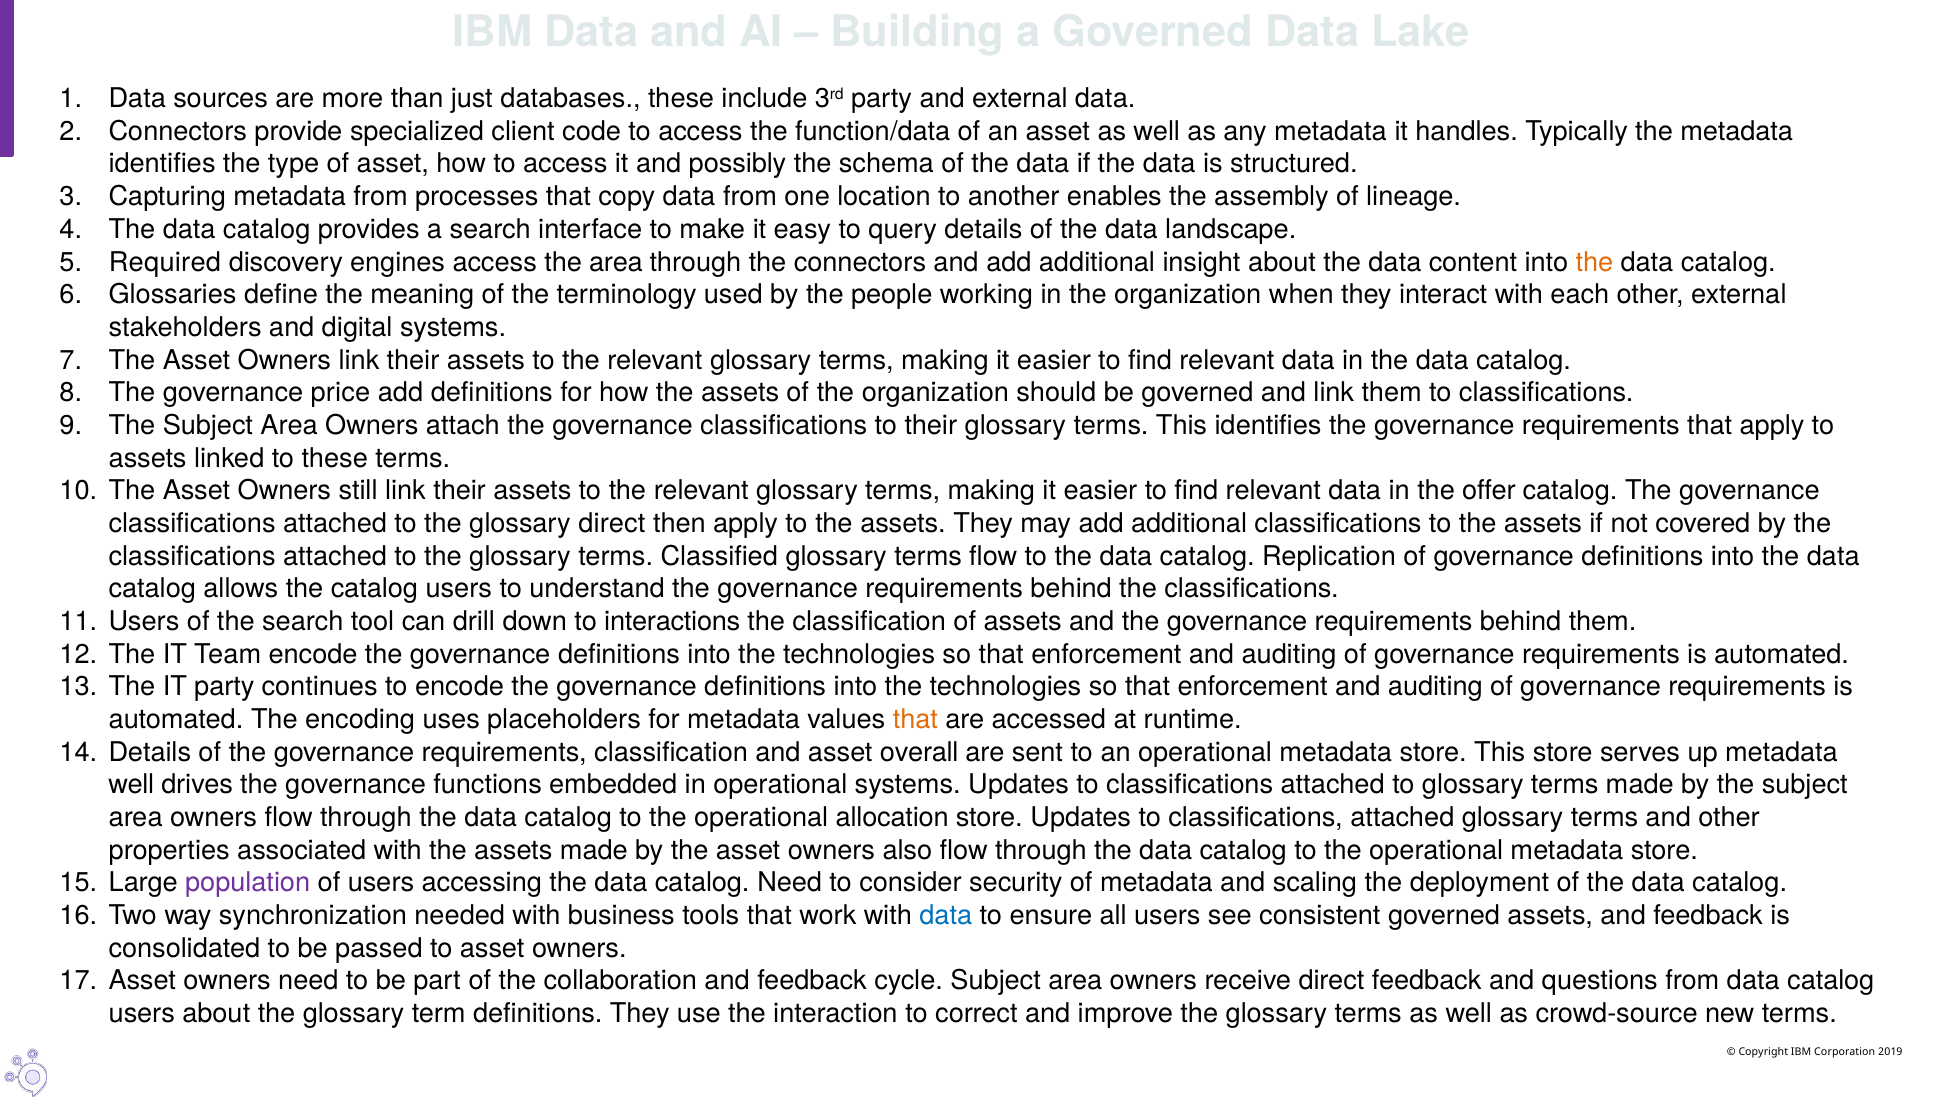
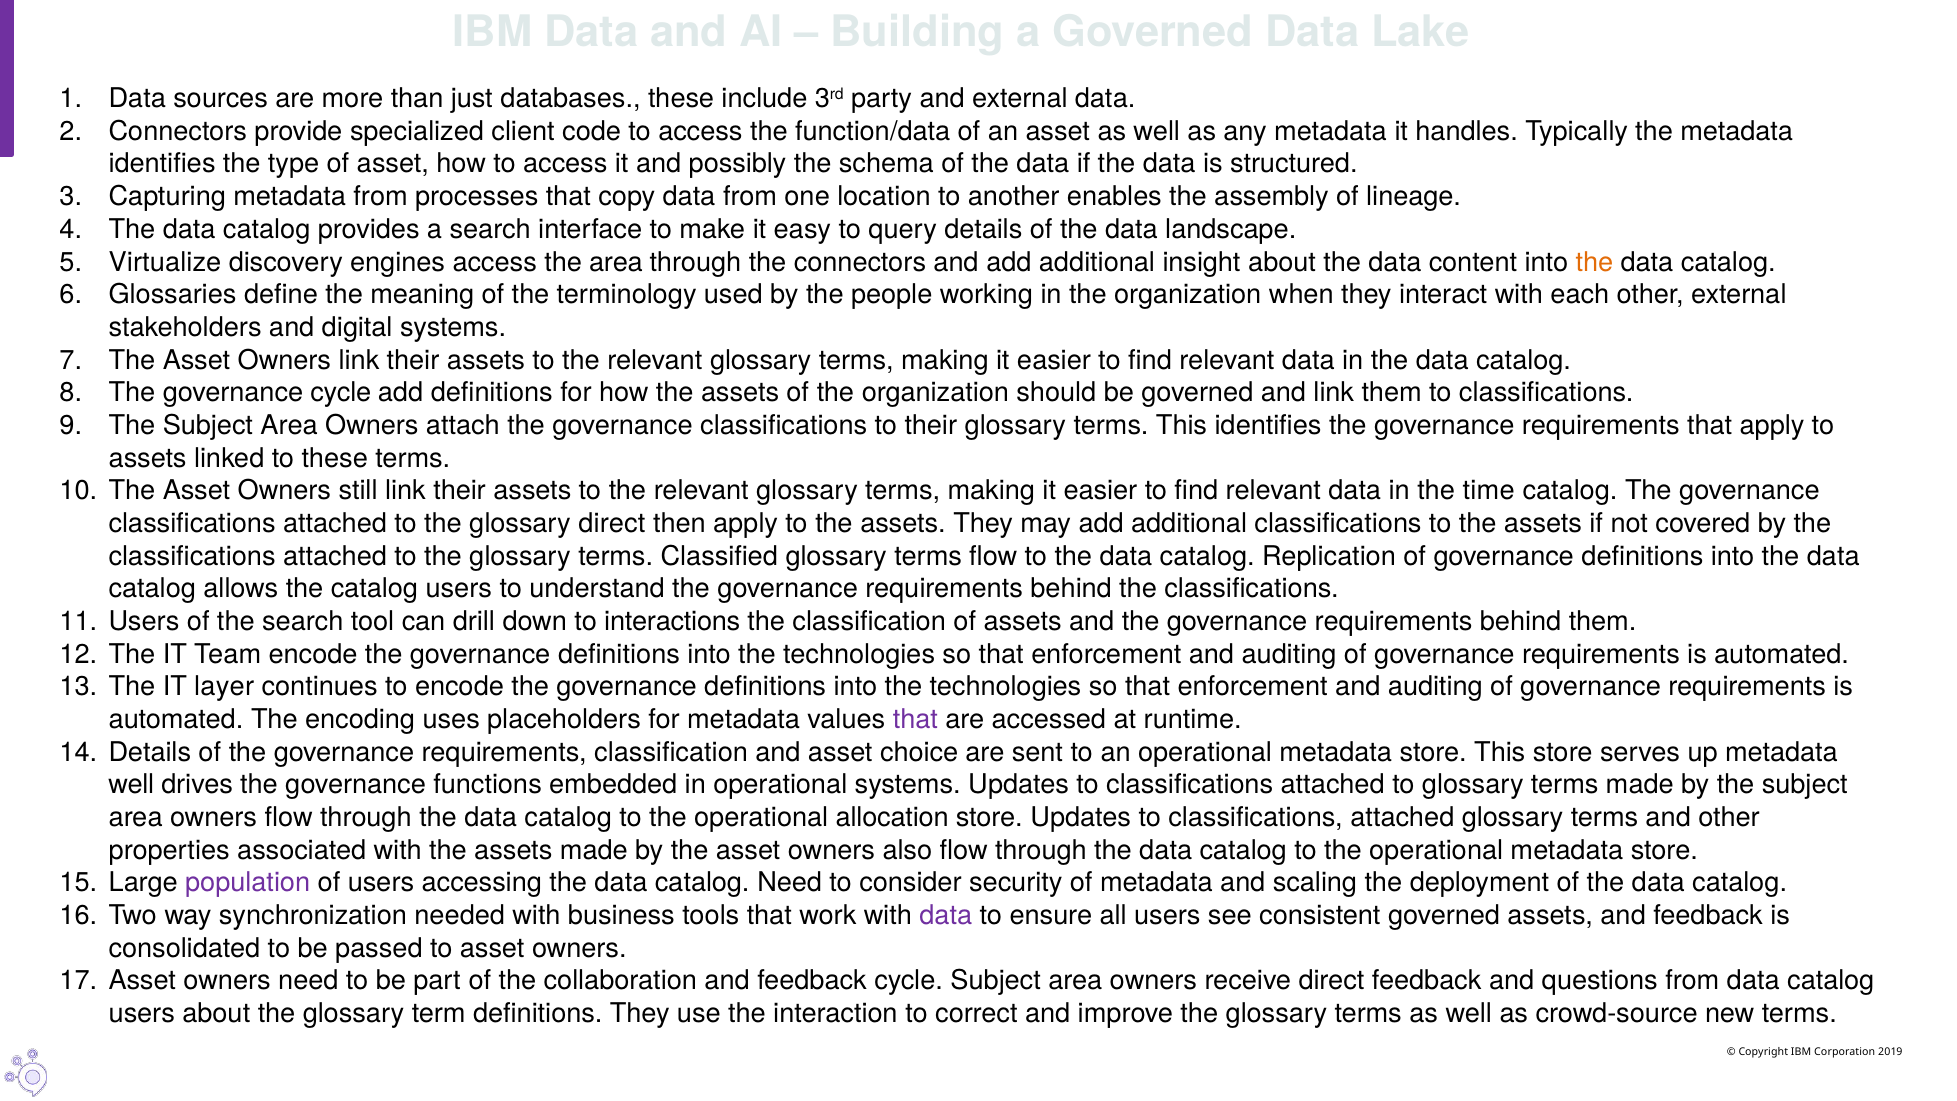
Required: Required -> Virtualize
governance price: price -> cycle
offer: offer -> time
IT party: party -> layer
that at (915, 719) colour: orange -> purple
overall: overall -> choice
data at (946, 915) colour: blue -> purple
